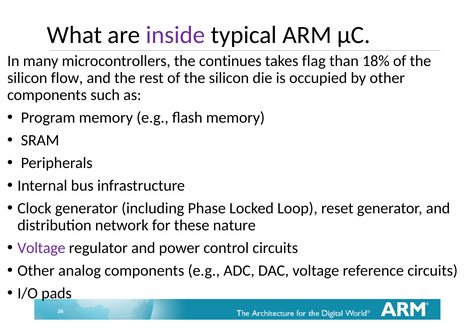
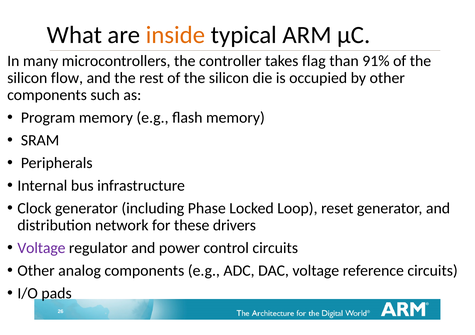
inside colour: purple -> orange
continues: continues -> controller
18%: 18% -> 91%
nature: nature -> drivers
